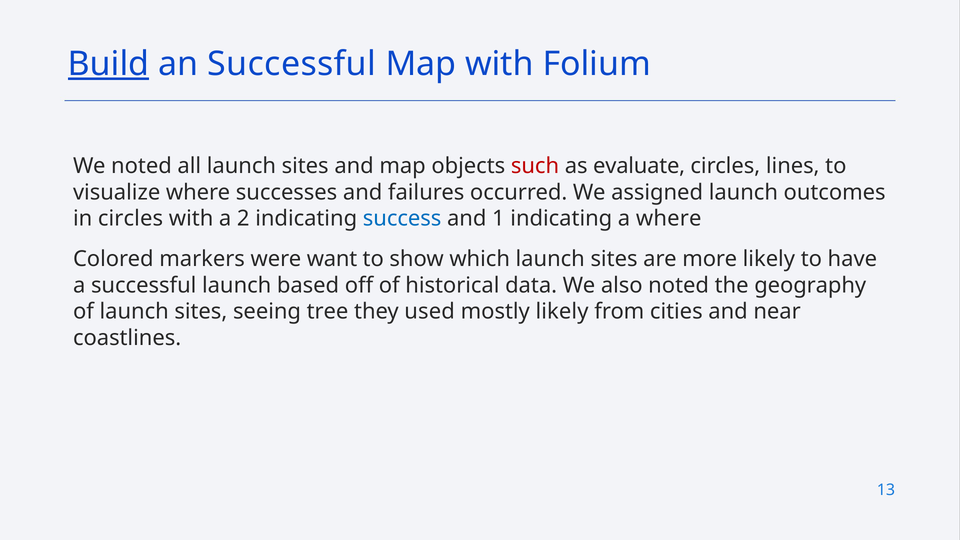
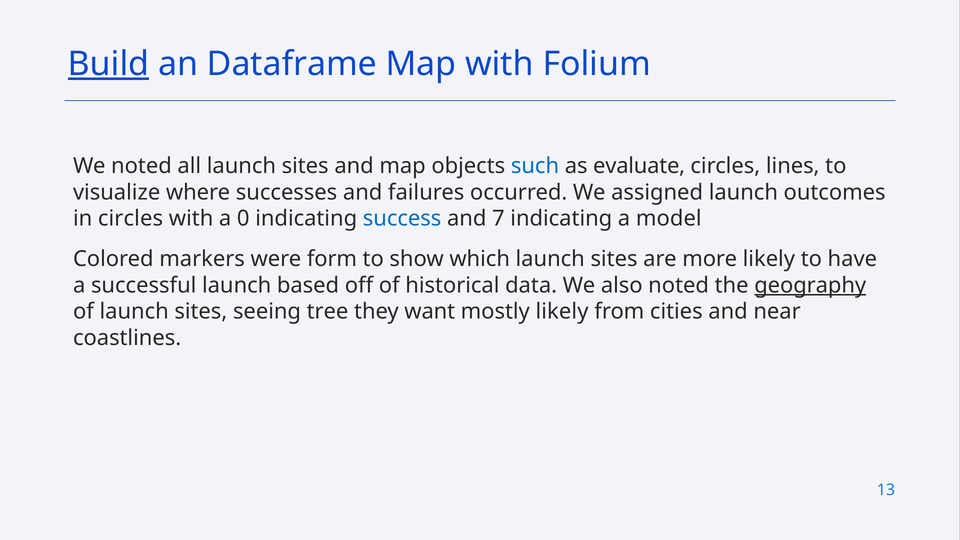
an Successful: Successful -> Dataframe
such colour: red -> blue
2: 2 -> 0
1: 1 -> 7
a where: where -> model
want: want -> form
geography underline: none -> present
used: used -> want
